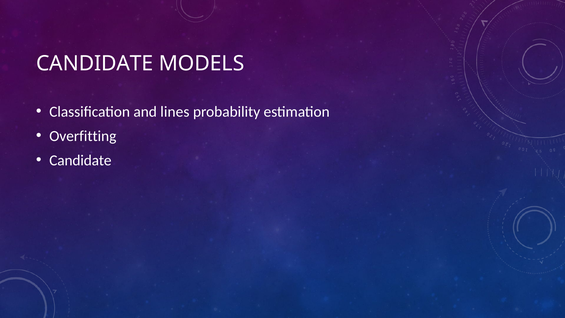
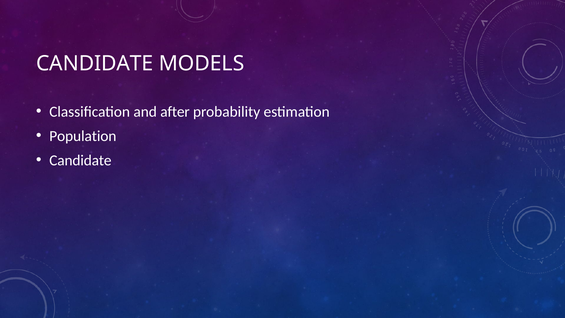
lines: lines -> after
Overfitting: Overfitting -> Population
